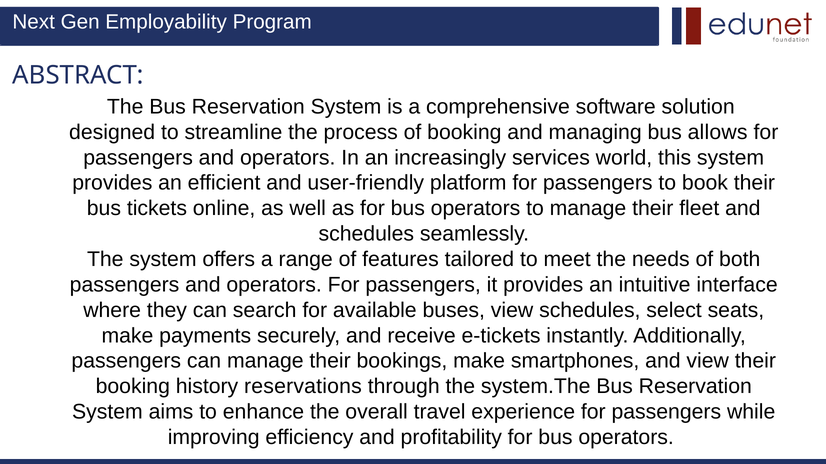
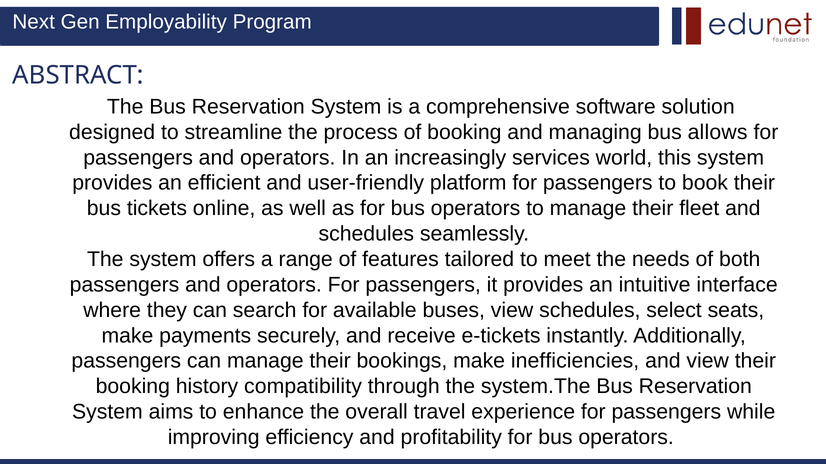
smartphones: smartphones -> inefficiencies
reservations: reservations -> compatibility
